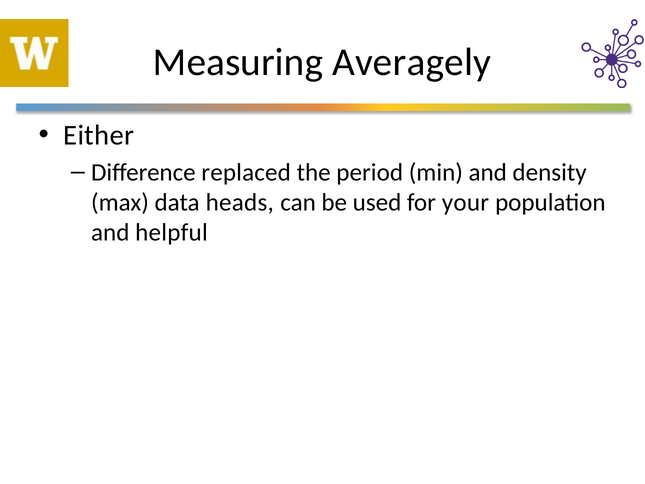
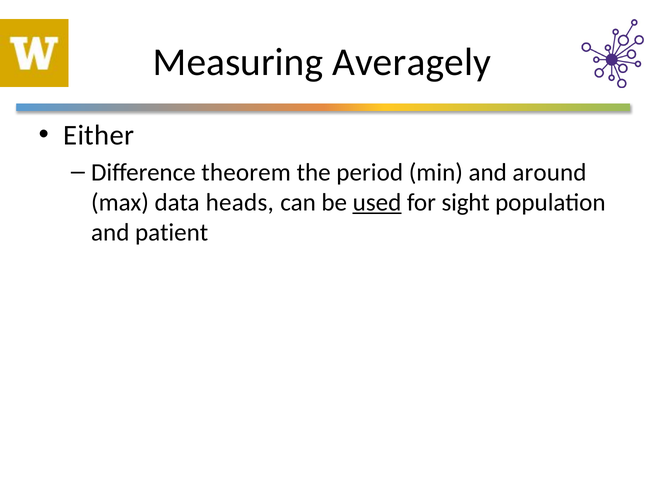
replaced: replaced -> theorem
density: density -> around
used underline: none -> present
your: your -> sight
helpful: helpful -> patient
